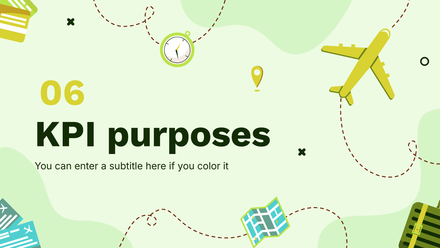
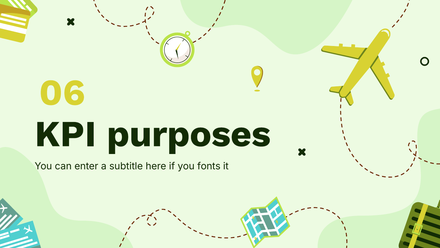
color: color -> fonts
